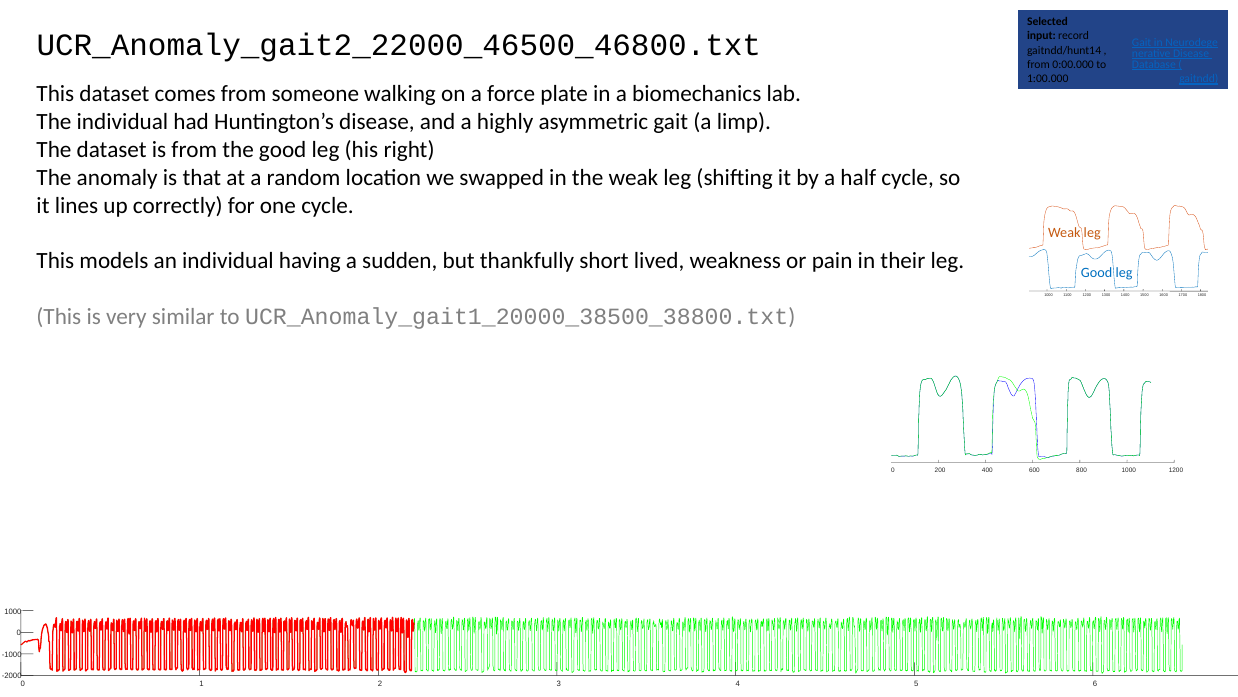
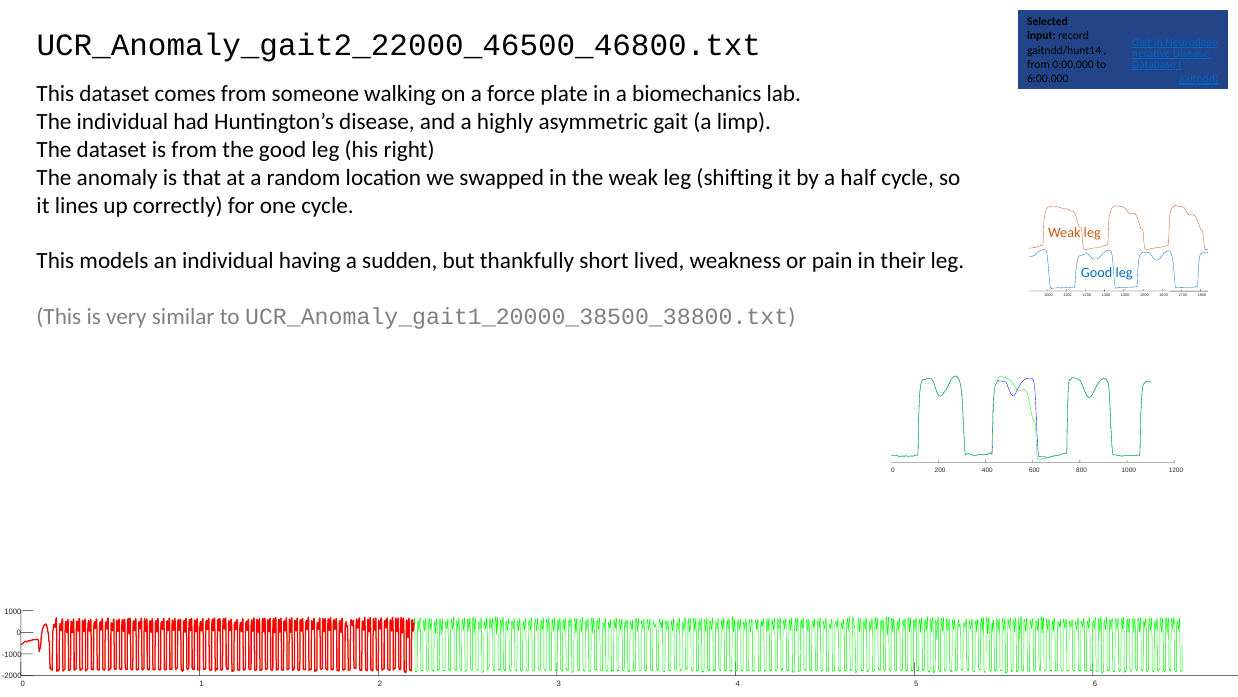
1:00.000: 1:00.000 -> 6:00.000
